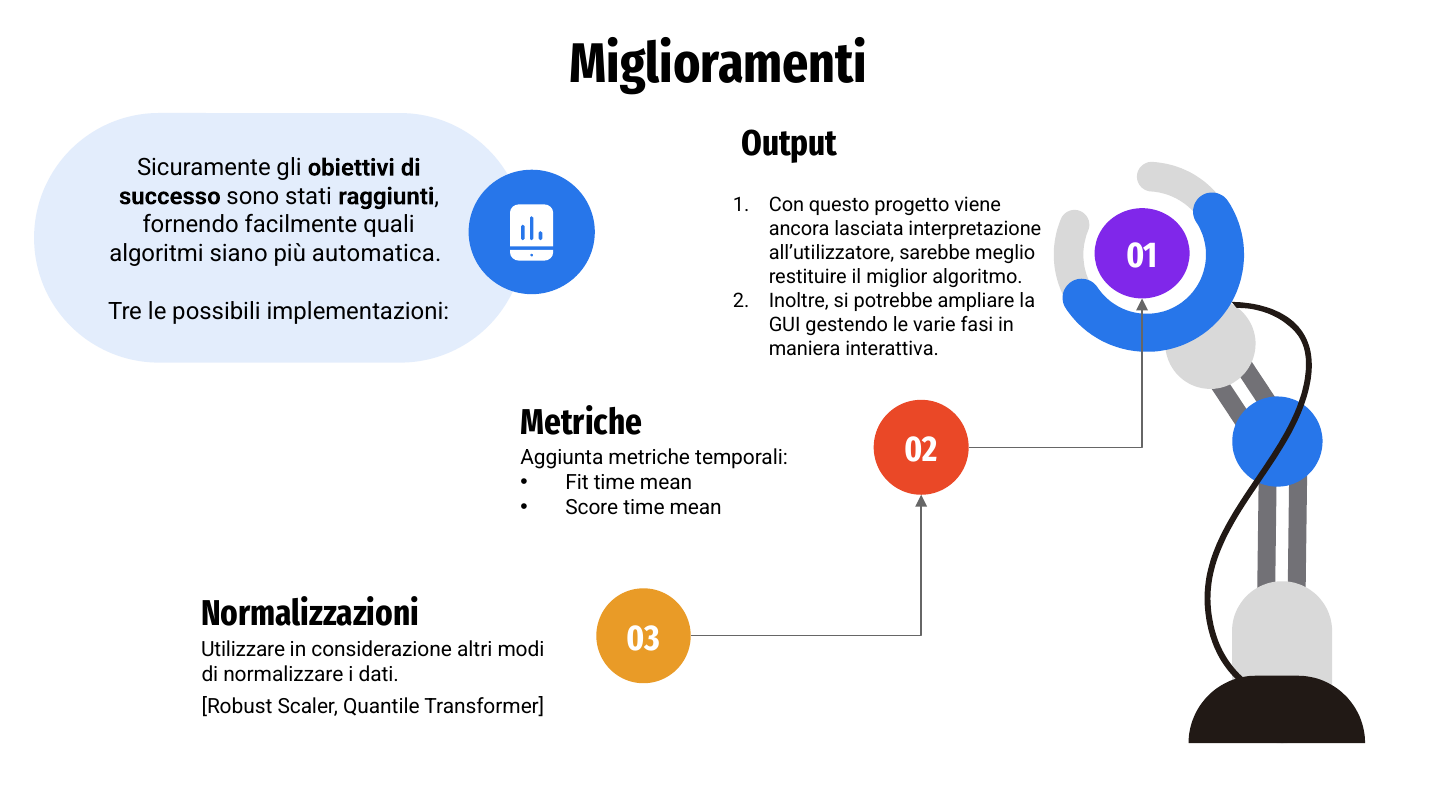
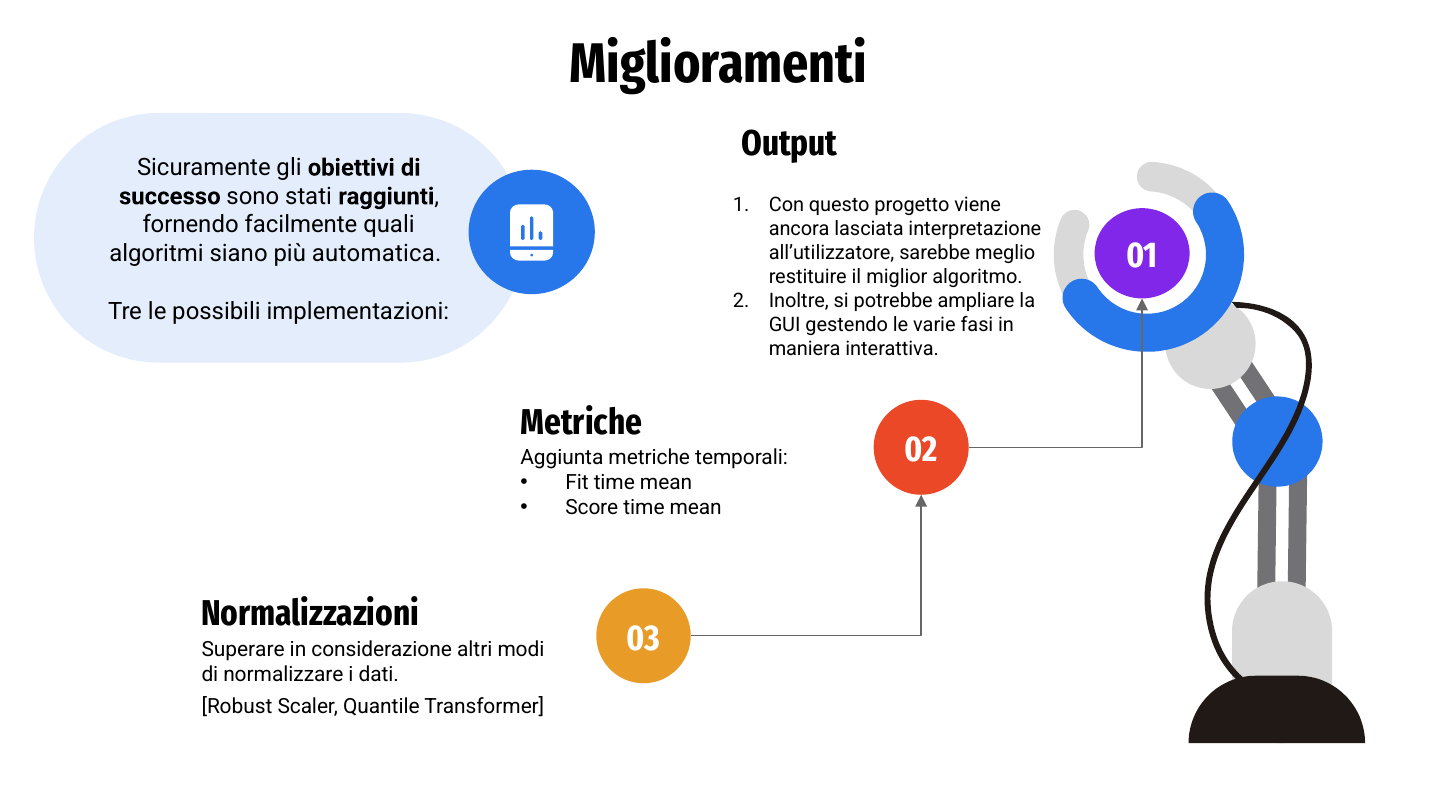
Utilizzare: Utilizzare -> Superare
